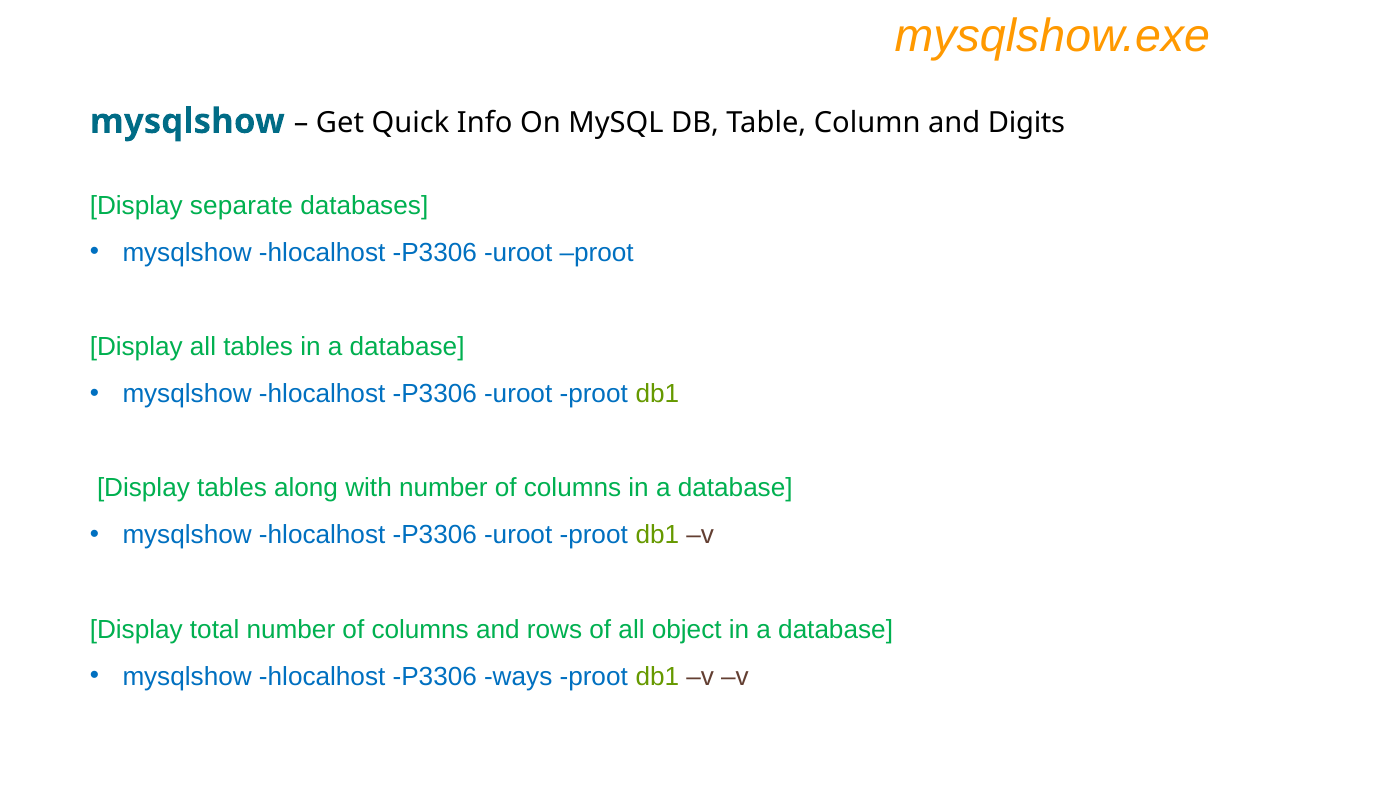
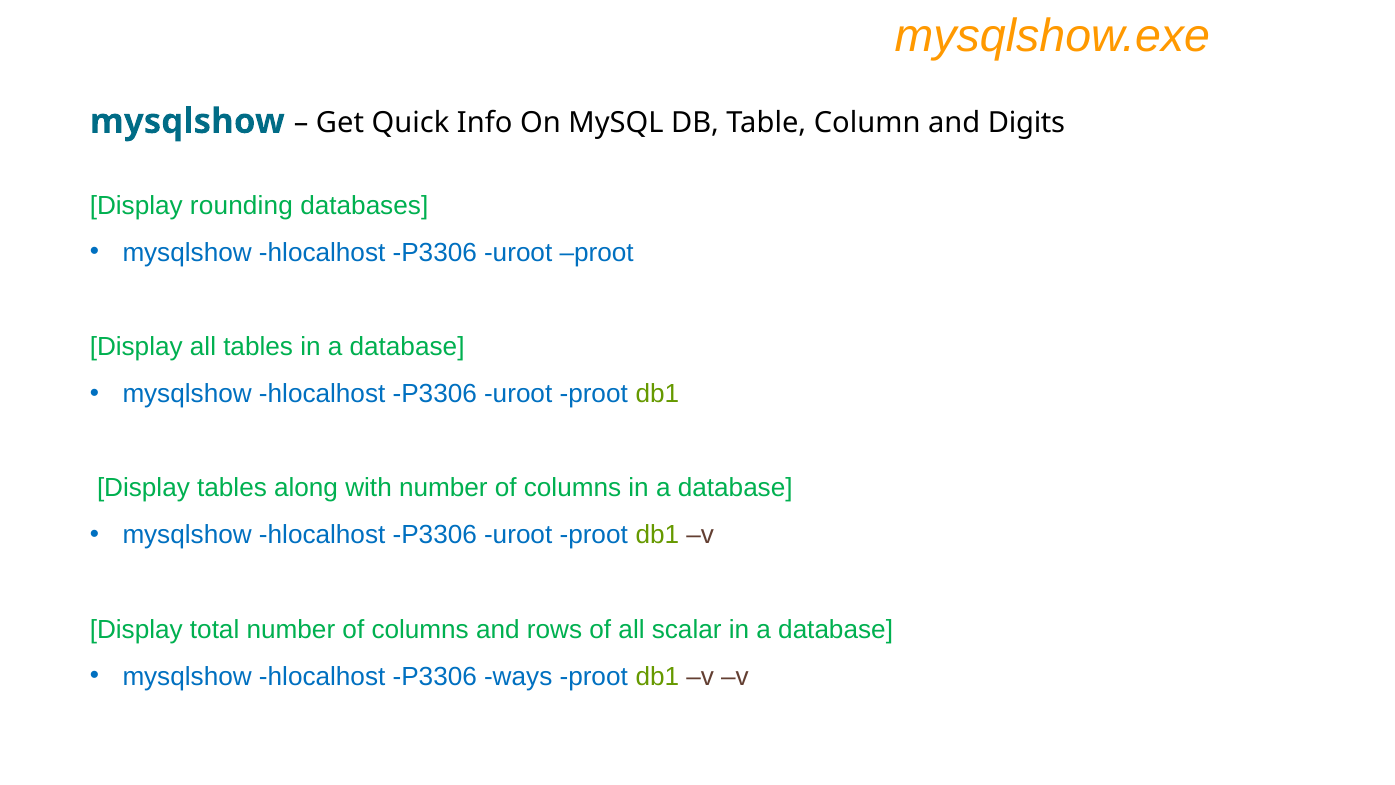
separate: separate -> rounding
object: object -> scalar
